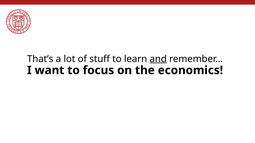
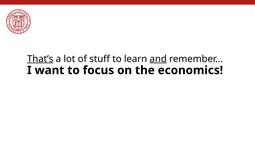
That’s underline: none -> present
